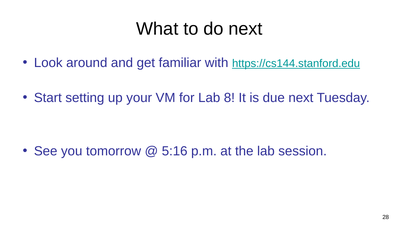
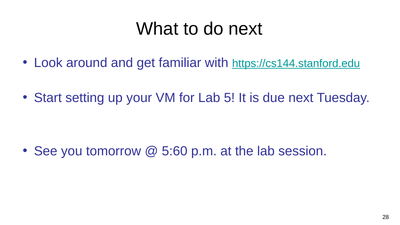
8: 8 -> 5
5:16: 5:16 -> 5:60
